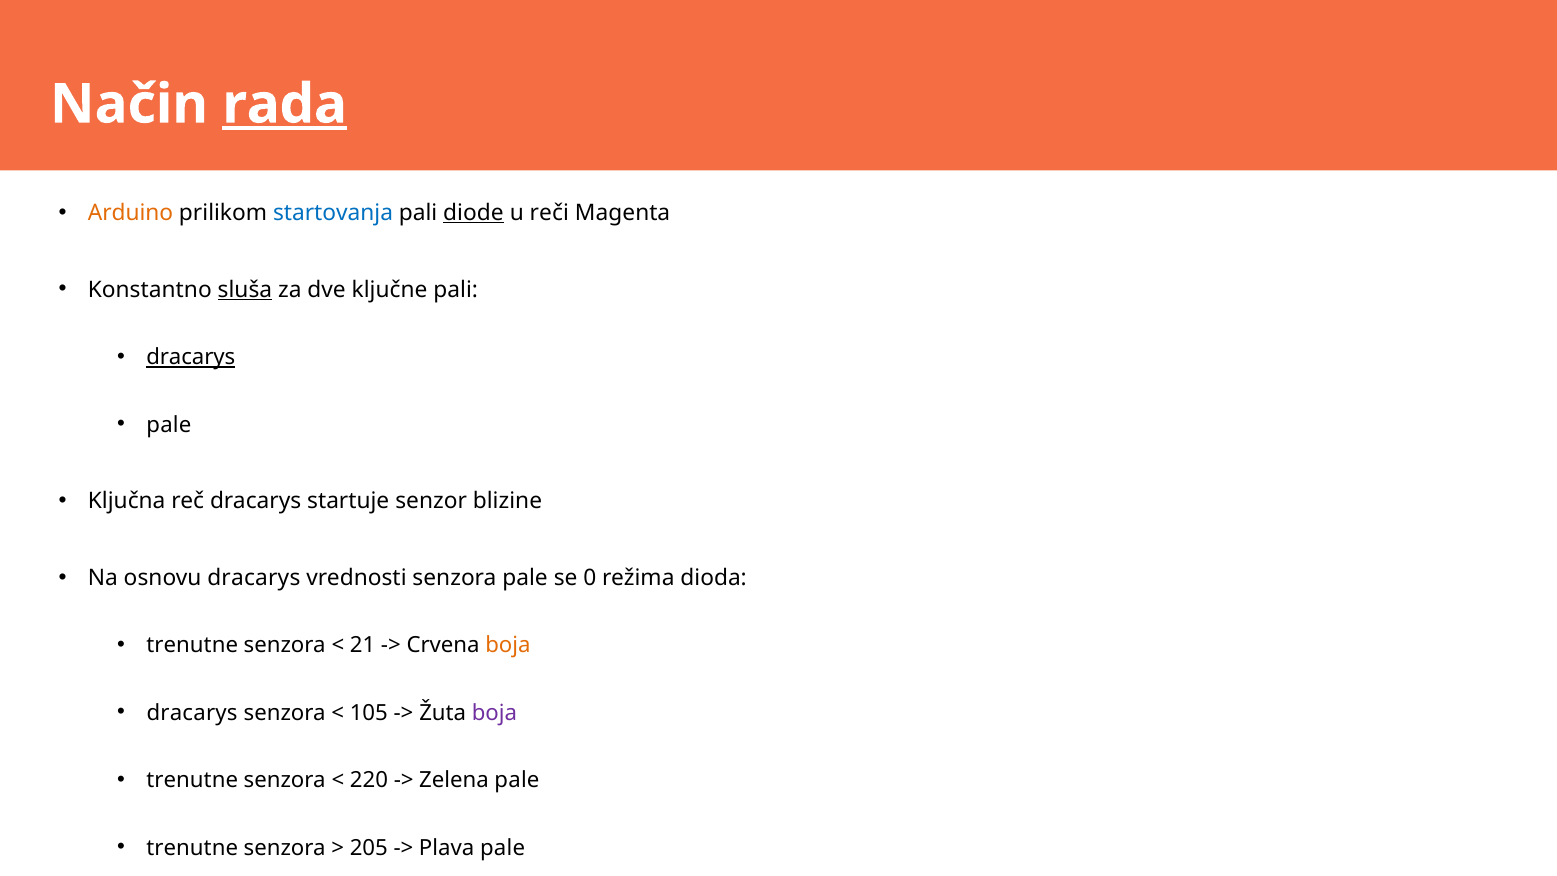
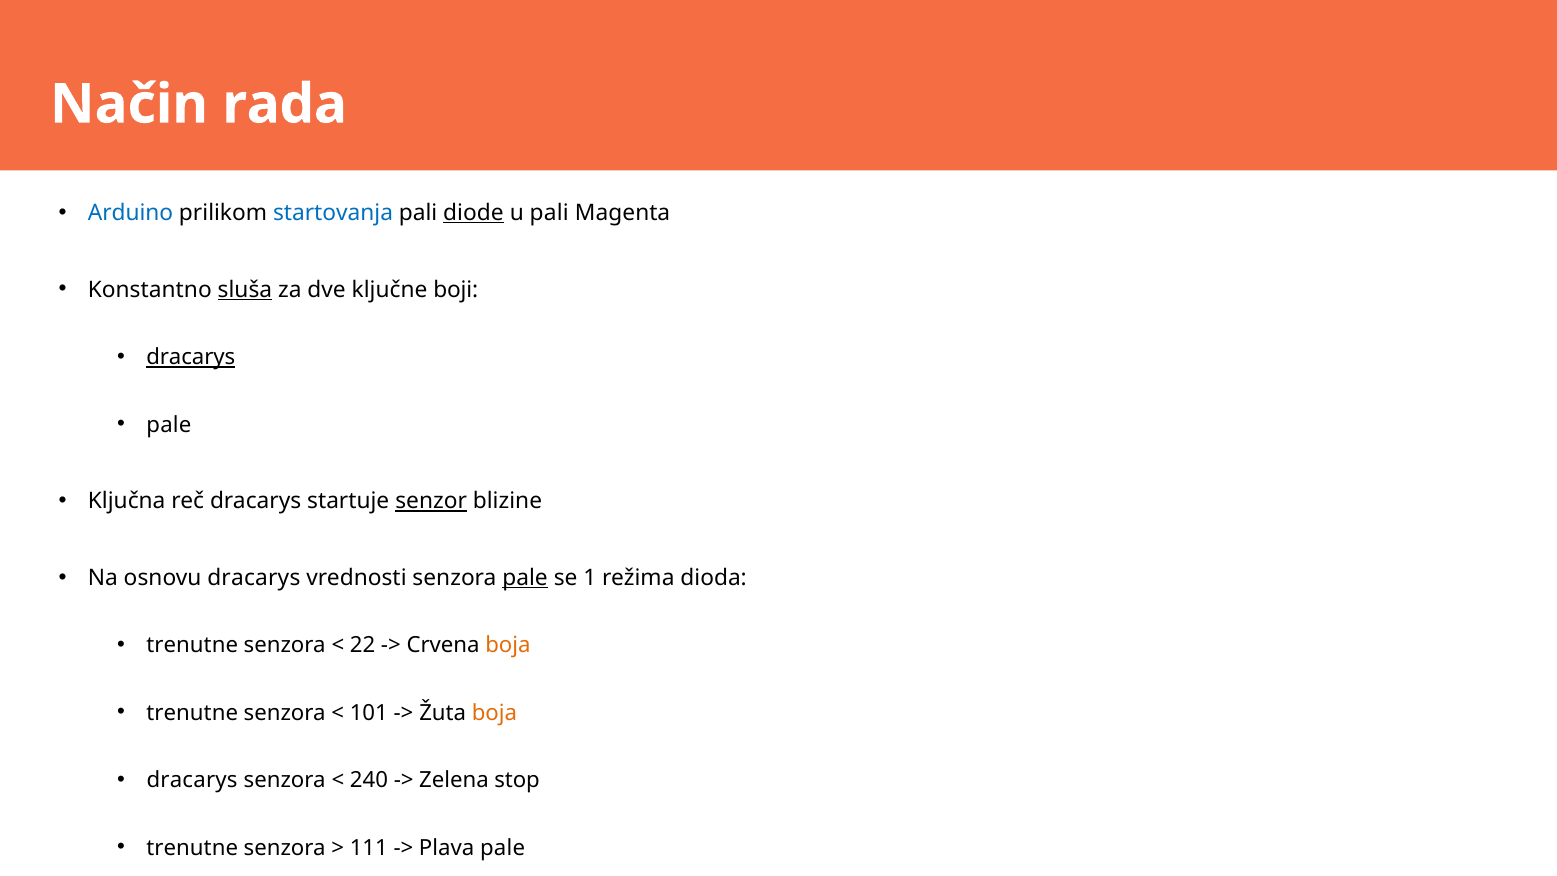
rada underline: present -> none
Arduino colour: orange -> blue
u reči: reči -> pali
ključne pali: pali -> boji
senzor underline: none -> present
pale at (525, 578) underline: none -> present
0: 0 -> 1
21: 21 -> 22
dracarys at (192, 713): dracarys -> trenutne
105: 105 -> 101
boja at (494, 713) colour: purple -> orange
trenutne at (192, 780): trenutne -> dracarys
220: 220 -> 240
Zelena pale: pale -> stop
205: 205 -> 111
